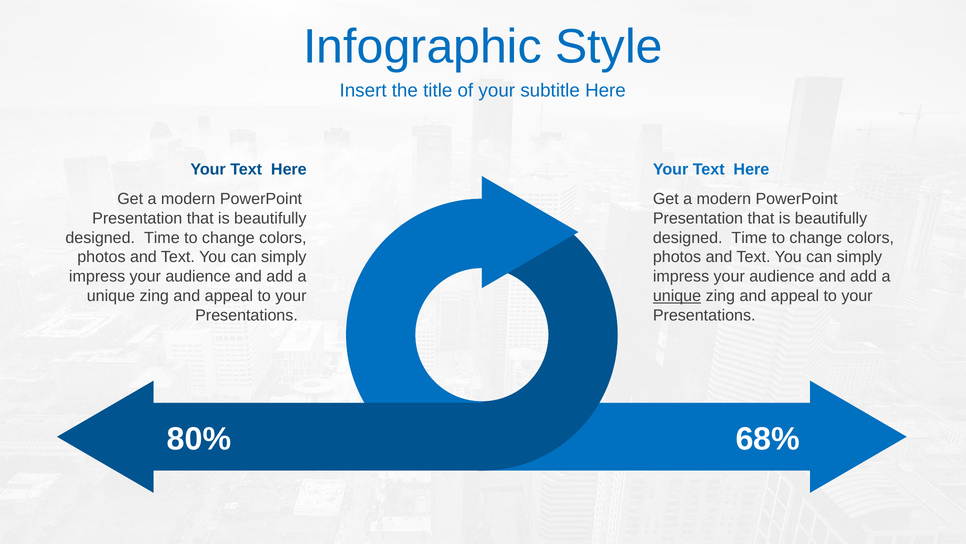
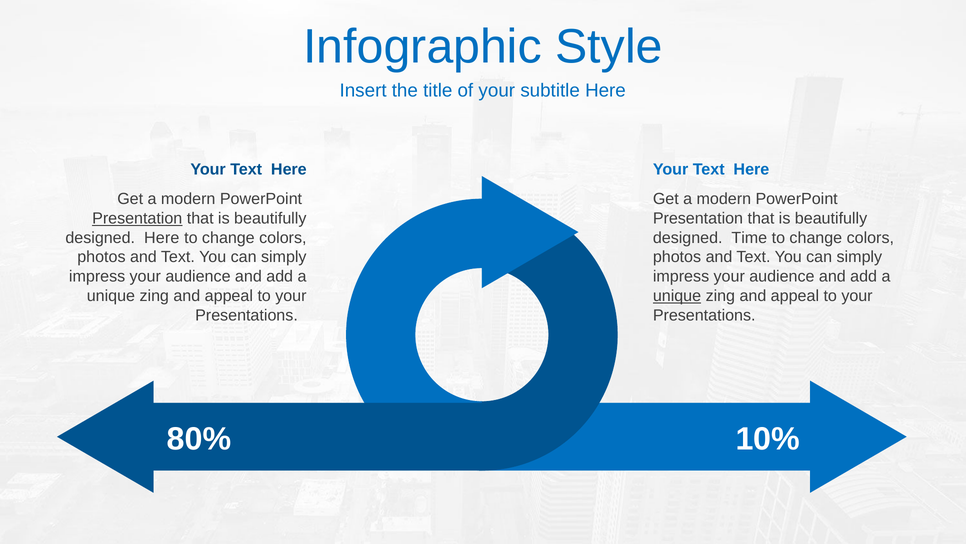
Presentation at (137, 218) underline: none -> present
Time at (162, 238): Time -> Here
68%: 68% -> 10%
